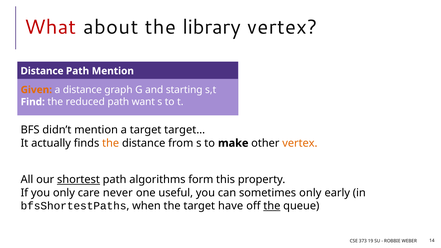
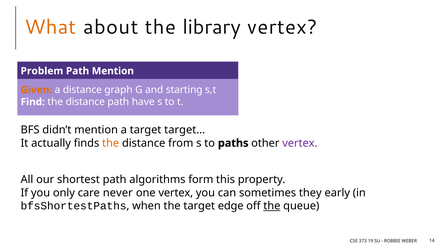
What colour: red -> orange
Distance at (42, 71): Distance -> Problem
Find the reduced: reduced -> distance
want: want -> have
make: make -> paths
vertex at (300, 143) colour: orange -> purple
shortest underline: present -> none
one useful: useful -> vertex
sometimes only: only -> they
have: have -> edge
